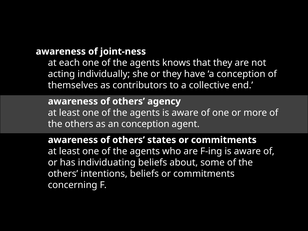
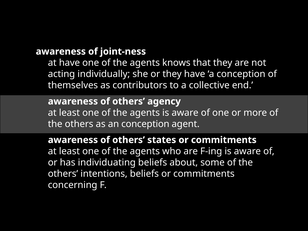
at each: each -> have
